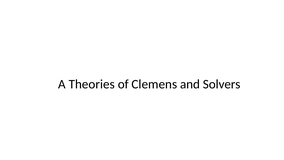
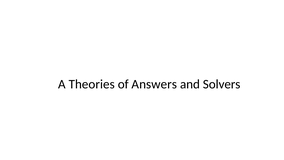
Clemens: Clemens -> Answers
